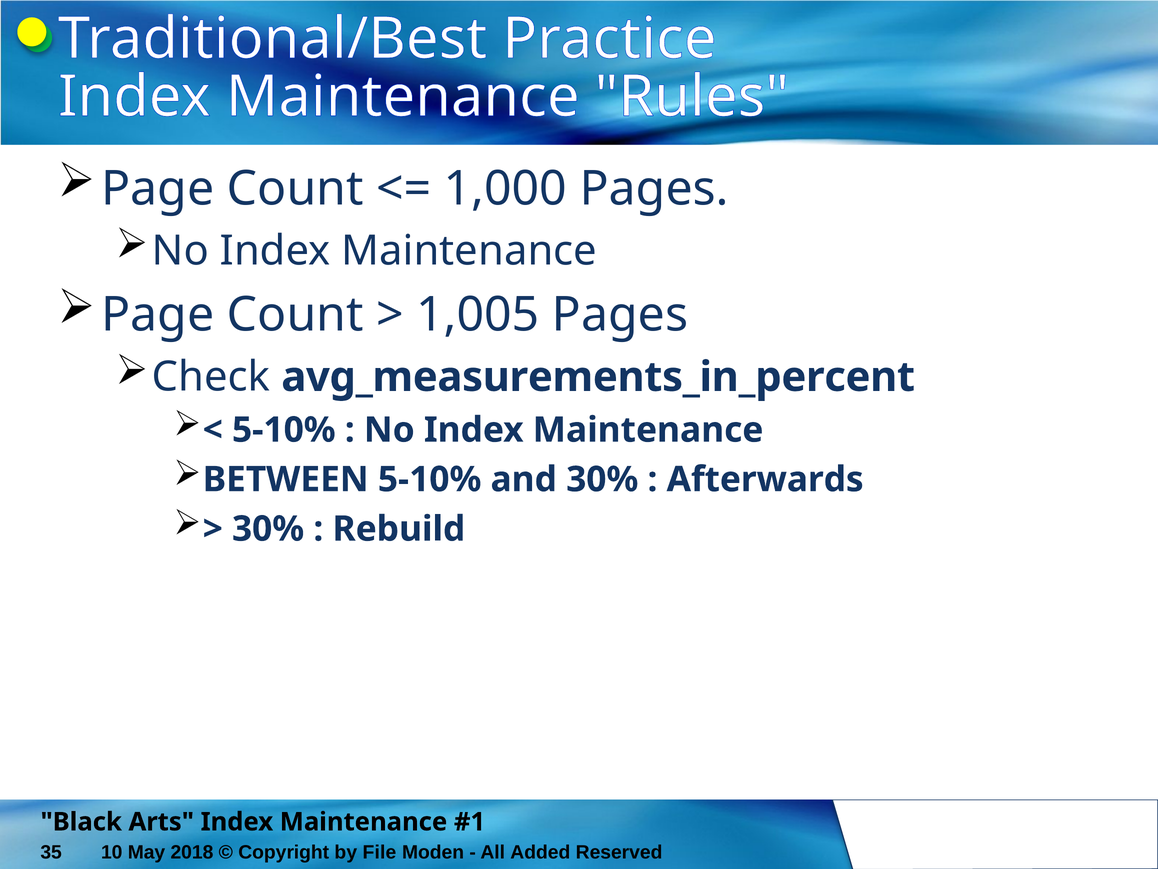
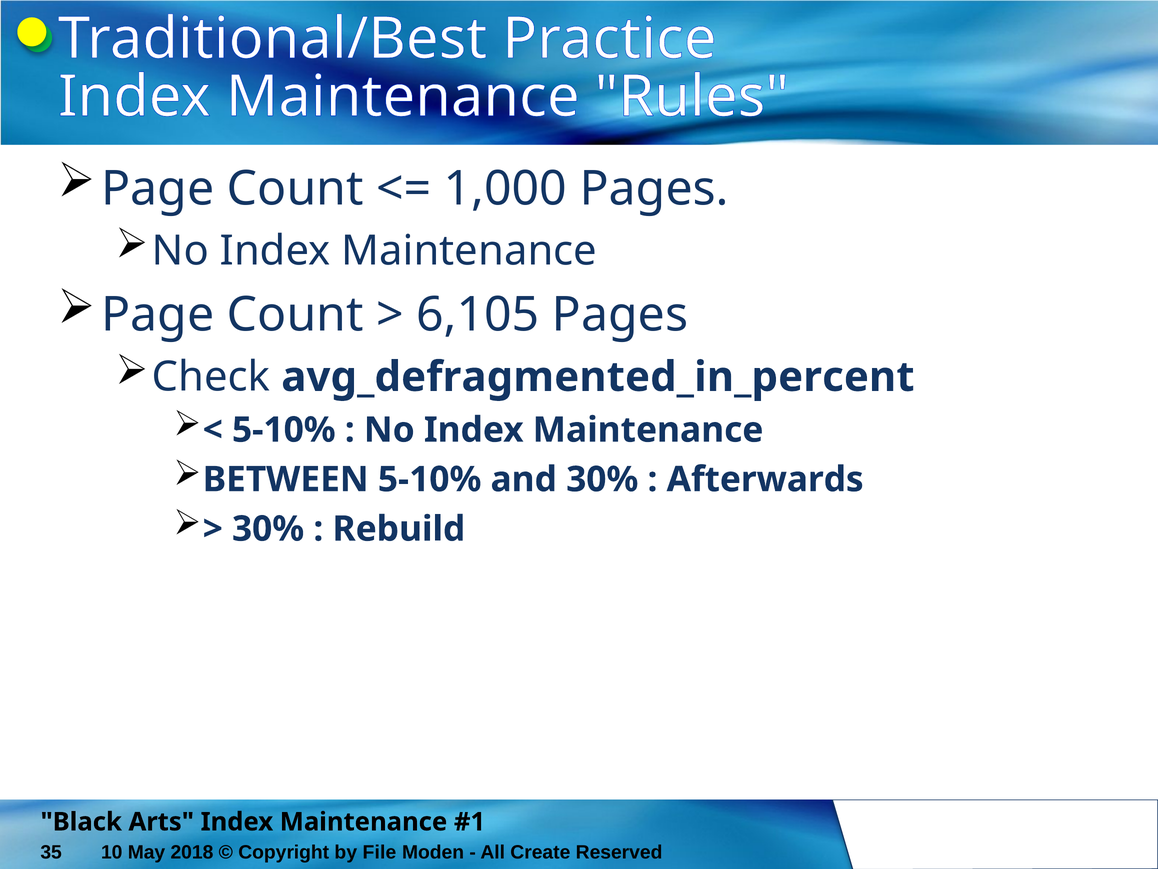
1,005: 1,005 -> 6,105
avg_measurements_in_percent: avg_measurements_in_percent -> avg_defragmented_in_percent
Added: Added -> Create
